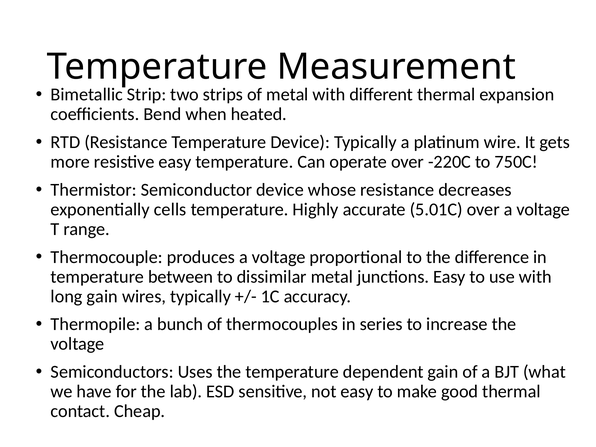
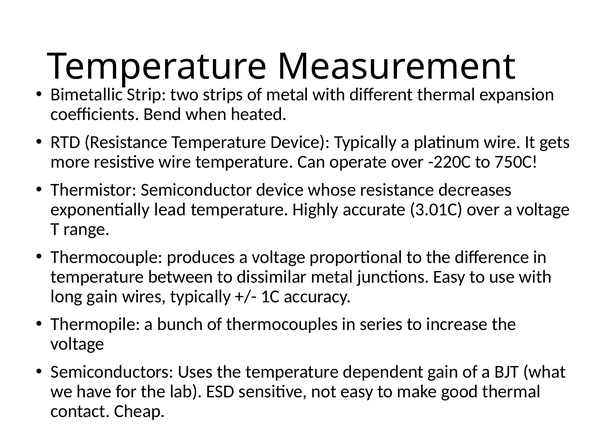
resistive easy: easy -> wire
cells: cells -> lead
5.01C: 5.01C -> 3.01C
